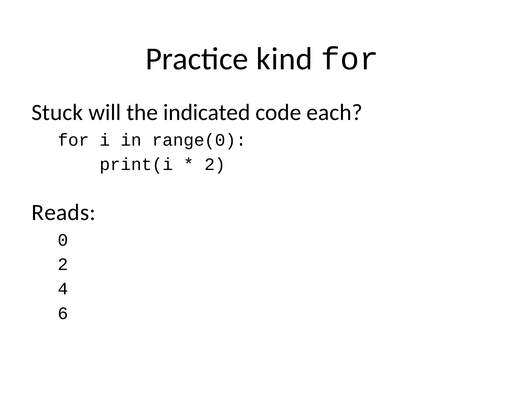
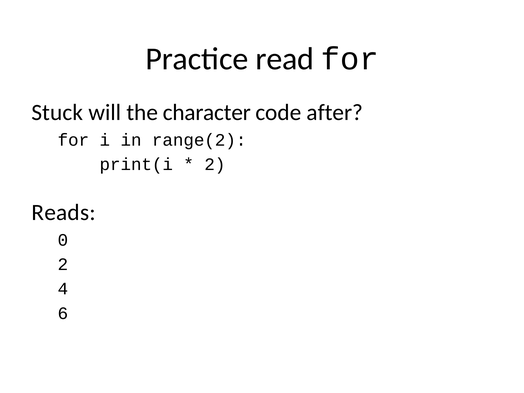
kind: kind -> read
indicated: indicated -> character
each: each -> after
range(0: range(0 -> range(2
